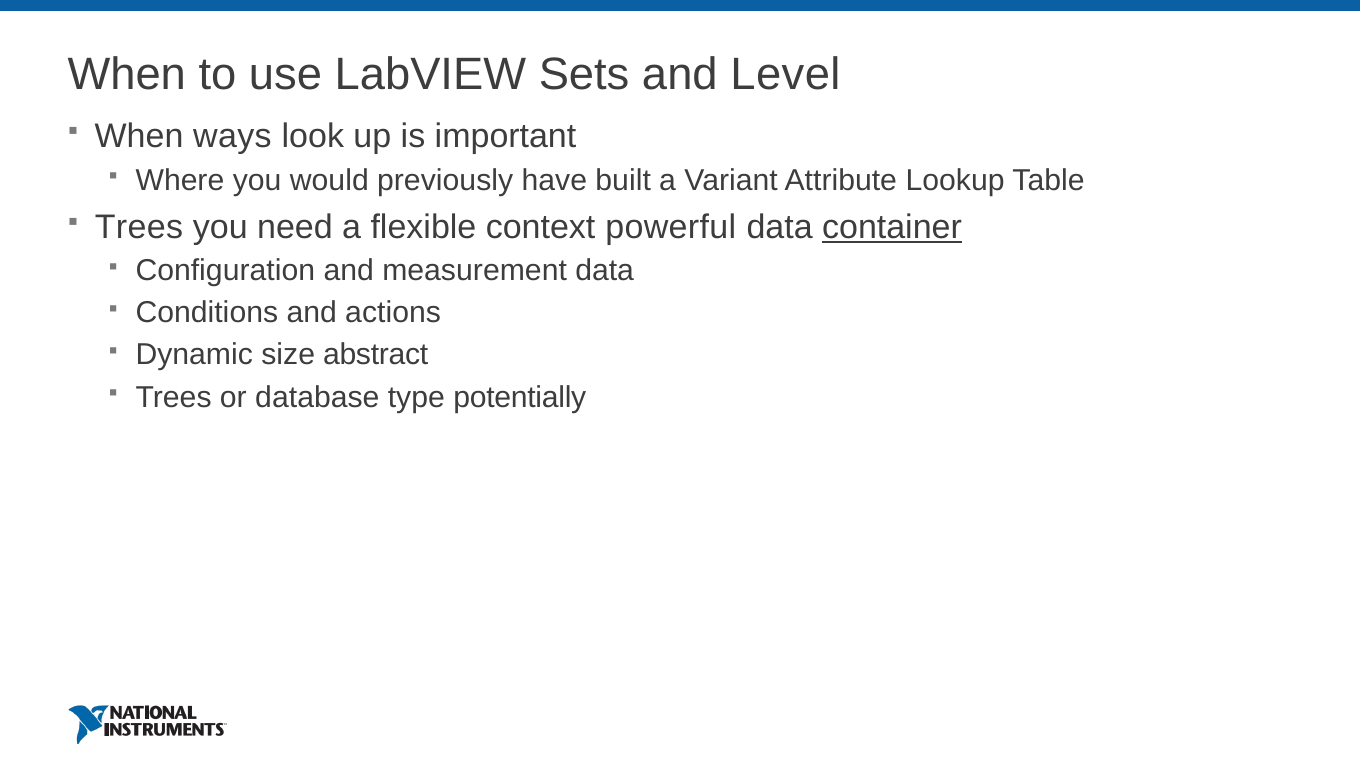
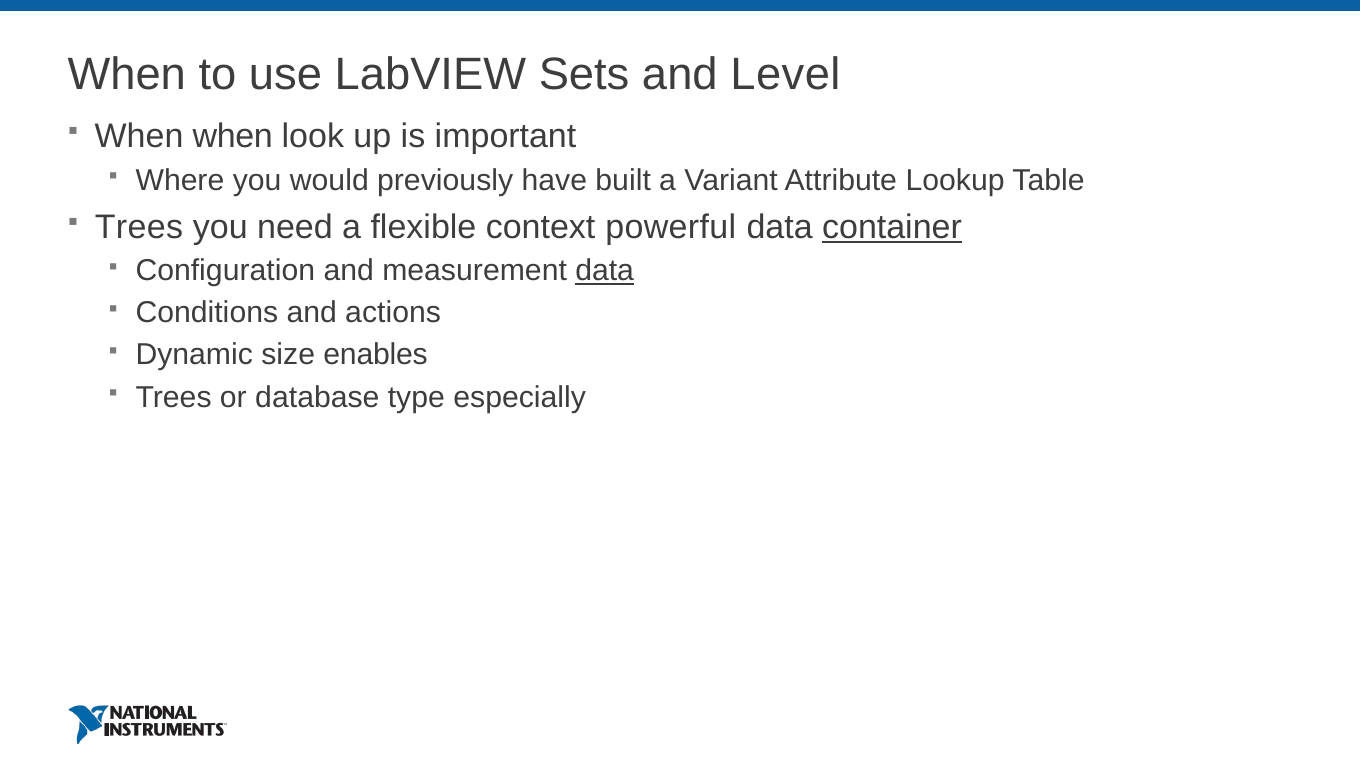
When ways: ways -> when
data at (605, 271) underline: none -> present
abstract: abstract -> enables
potentially: potentially -> especially
